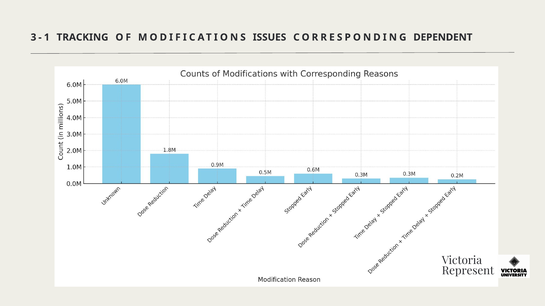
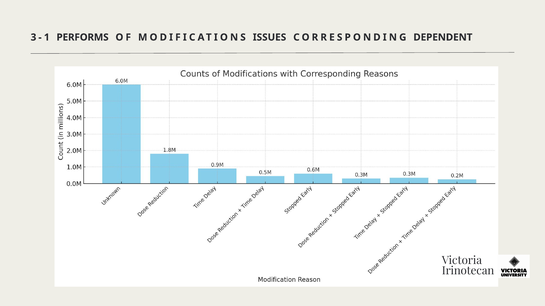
TRACKING: TRACKING -> PERFORMS
Represent: Represent -> Irinotecan
